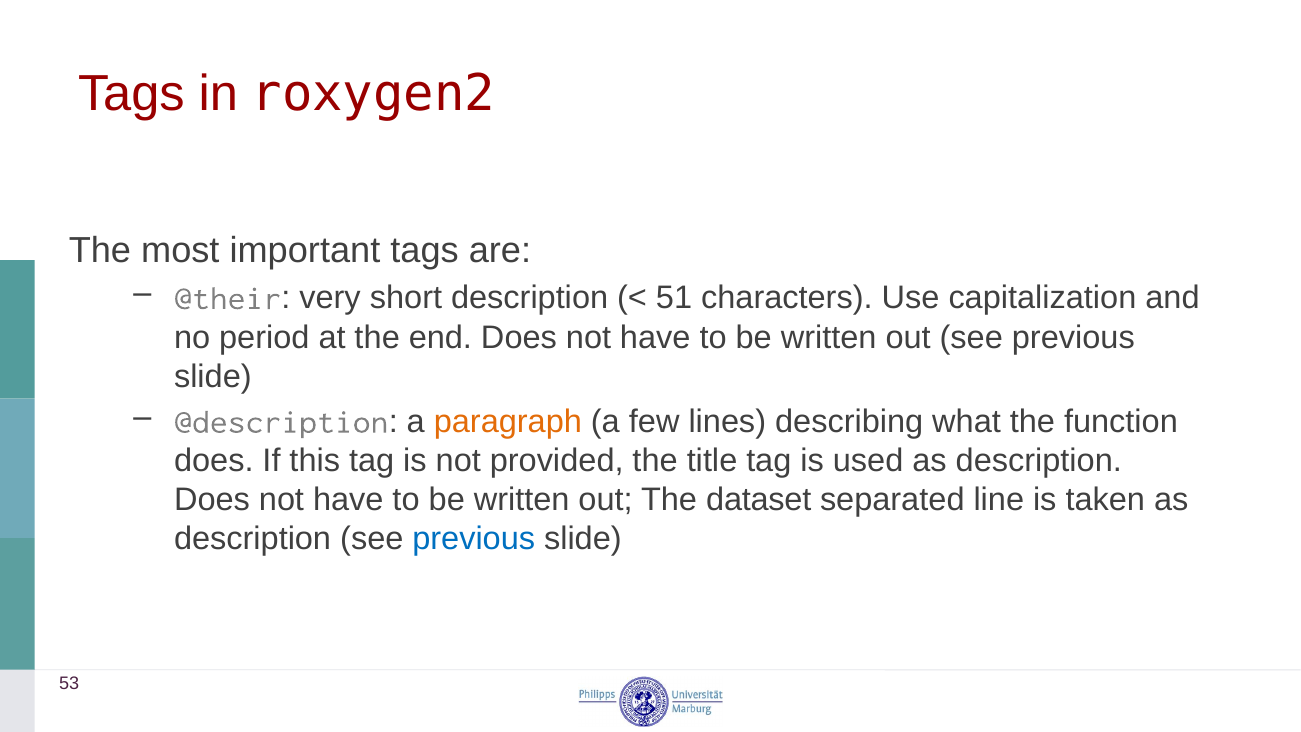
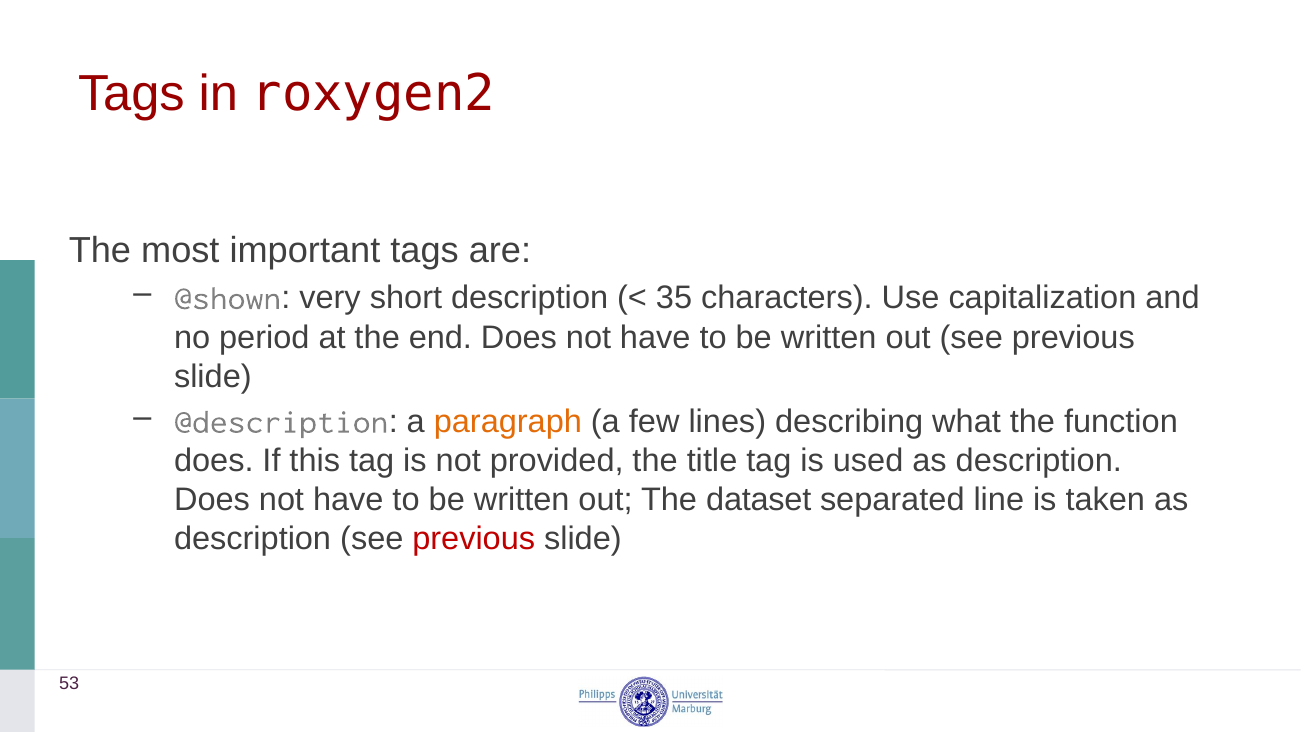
@their: @their -> @shown
51: 51 -> 35
previous at (474, 539) colour: blue -> red
